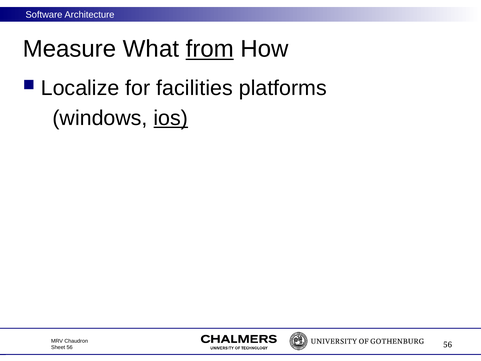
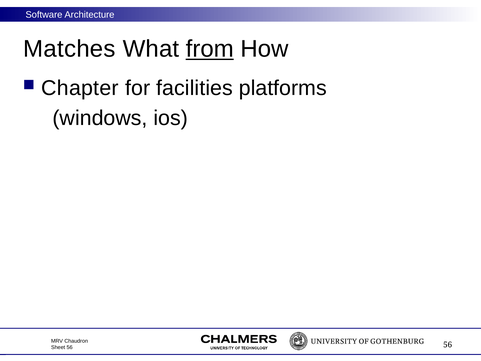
Measure: Measure -> Matches
Localize: Localize -> Chapter
ios underline: present -> none
